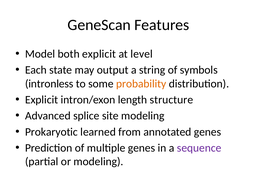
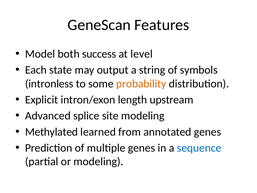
both explicit: explicit -> success
structure: structure -> upstream
Prokaryotic: Prokaryotic -> Methylated
sequence colour: purple -> blue
